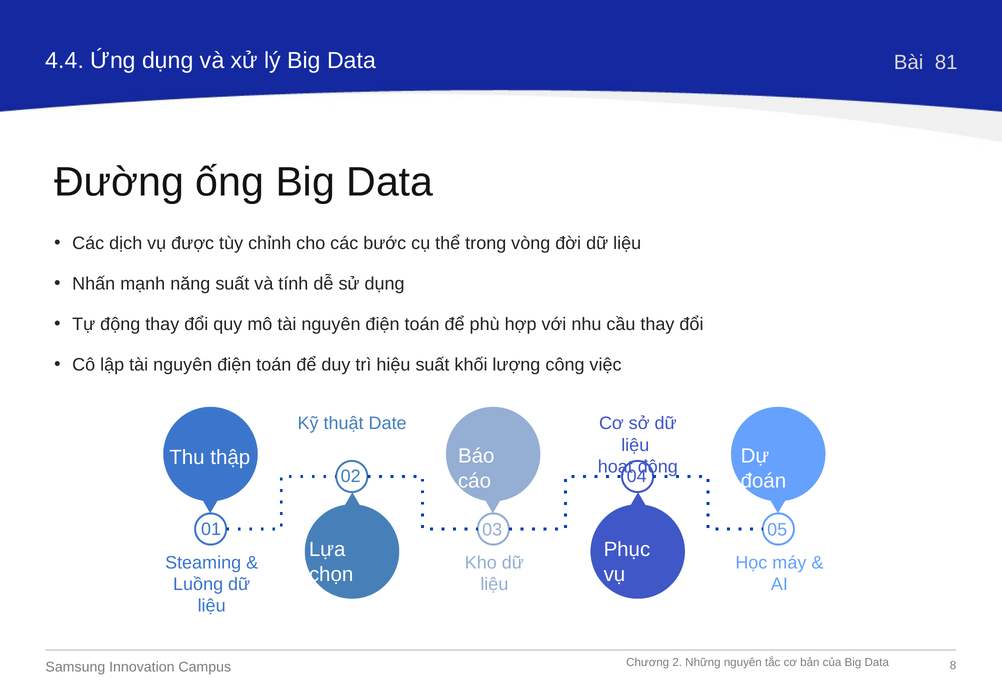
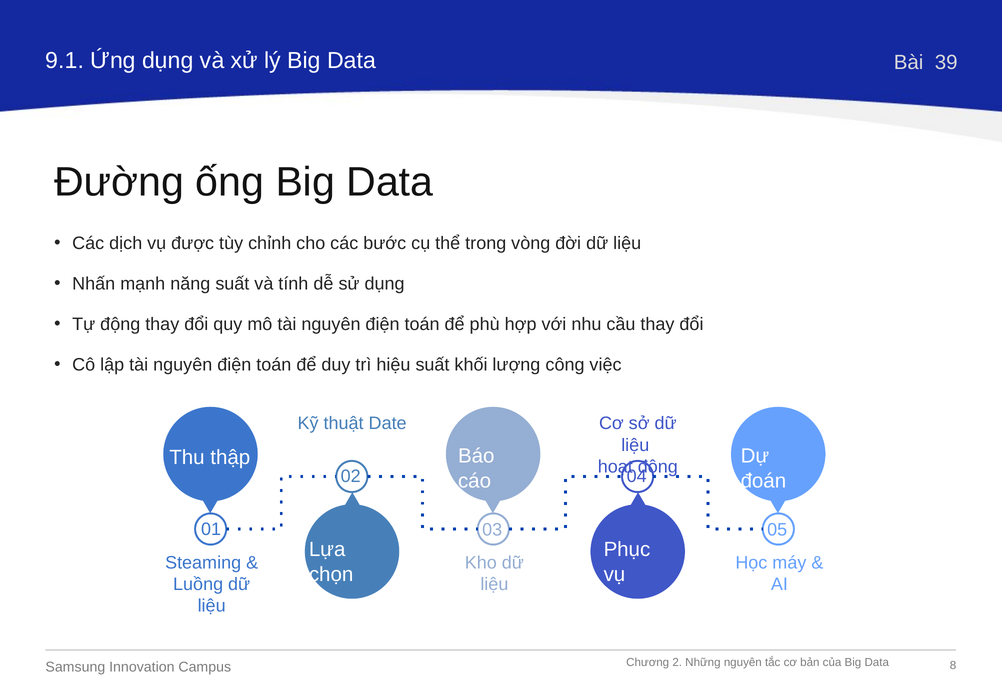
4.4: 4.4 -> 9.1
81: 81 -> 39
